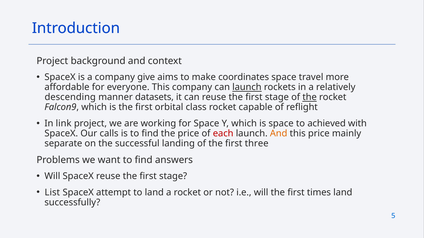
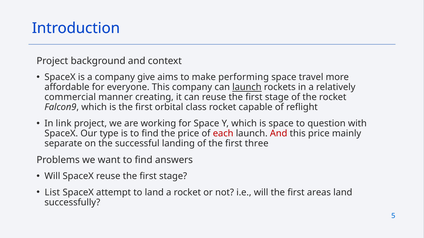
coordinates: coordinates -> performing
descending: descending -> commercial
datasets: datasets -> creating
the at (310, 97) underline: present -> none
achieved: achieved -> question
calls: calls -> type
And at (279, 134) colour: orange -> red
times: times -> areas
